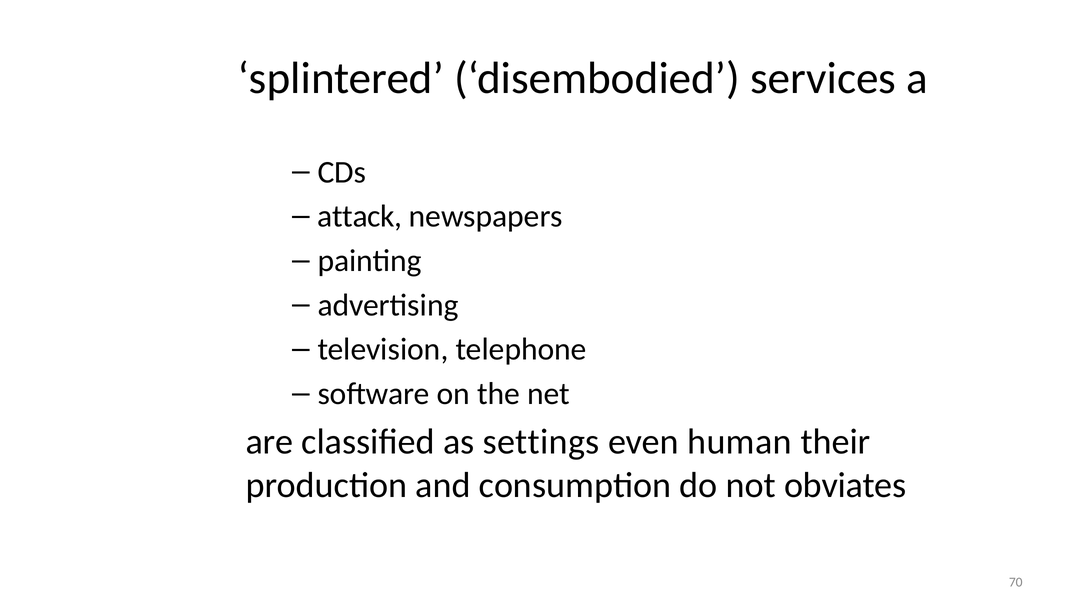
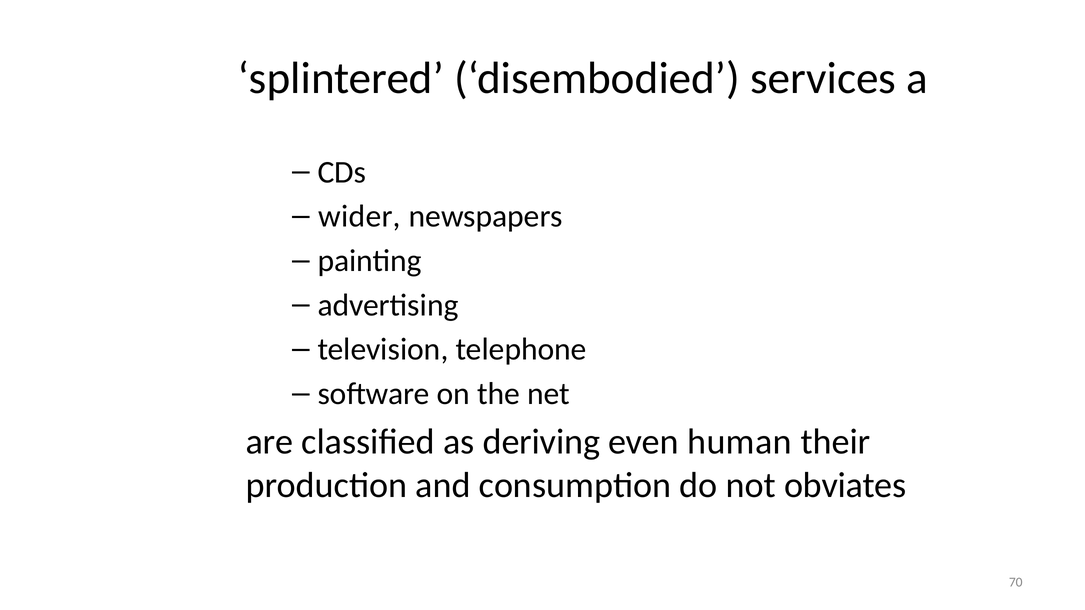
attack: attack -> wider
settings: settings -> deriving
